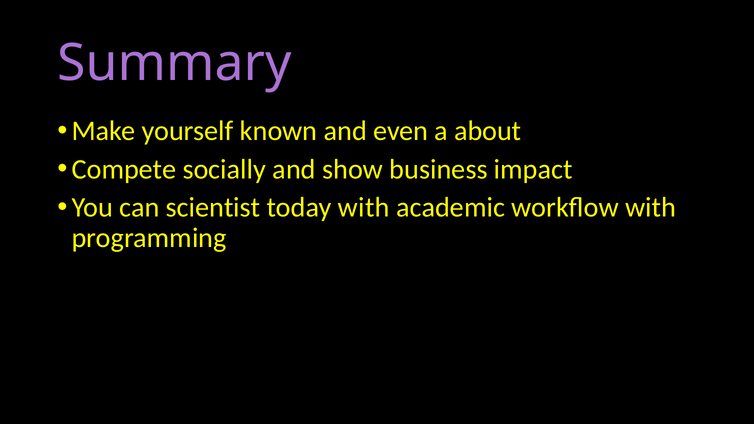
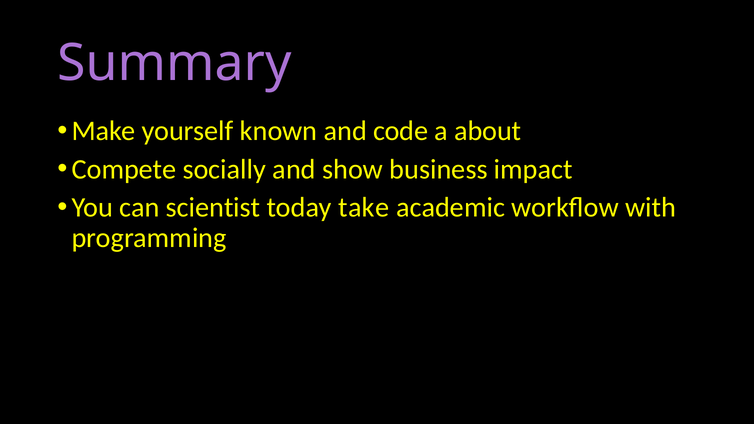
even: even -> code
today with: with -> take
